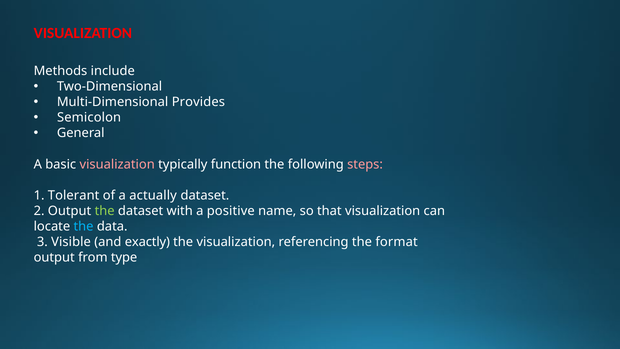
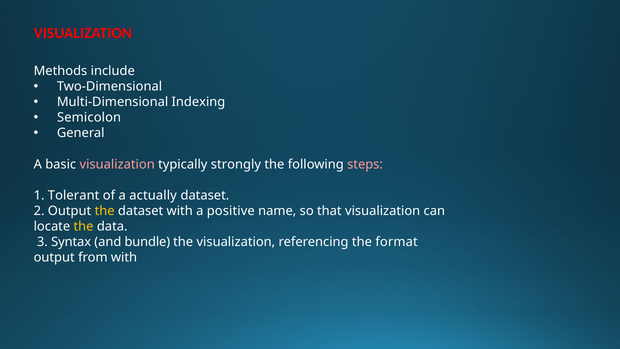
Provides: Provides -> Indexing
function: function -> strongly
the at (105, 211) colour: light green -> yellow
the at (84, 226) colour: light blue -> yellow
Visible: Visible -> Syntax
exactly: exactly -> bundle
from type: type -> with
